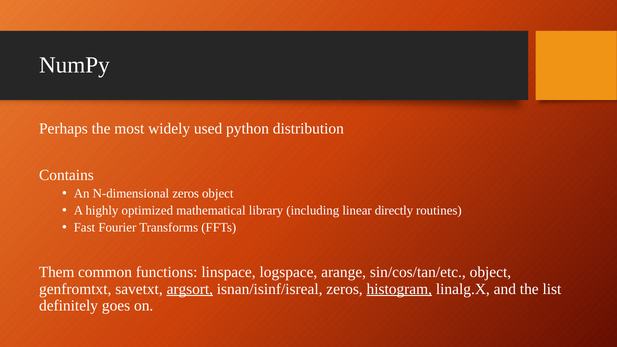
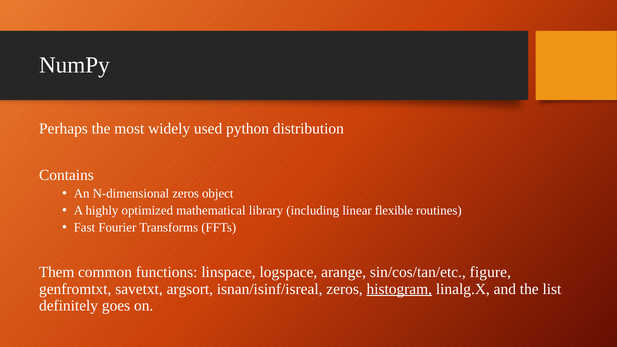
directly: directly -> flexible
sin/cos/tan/etc object: object -> figure
argsort underline: present -> none
